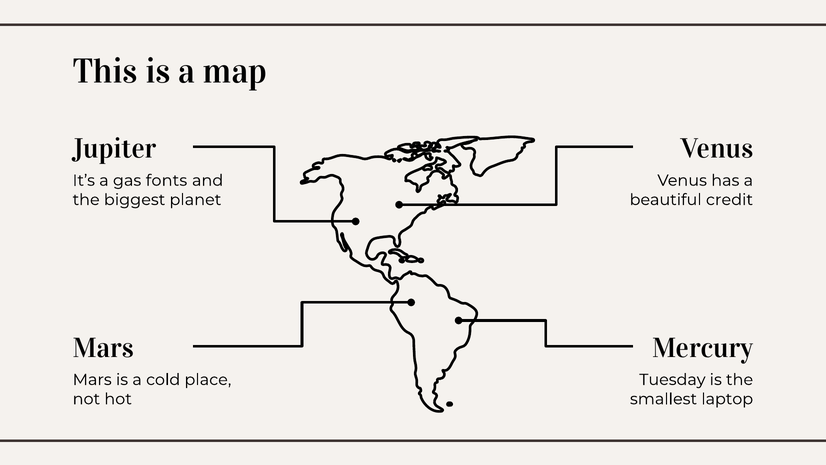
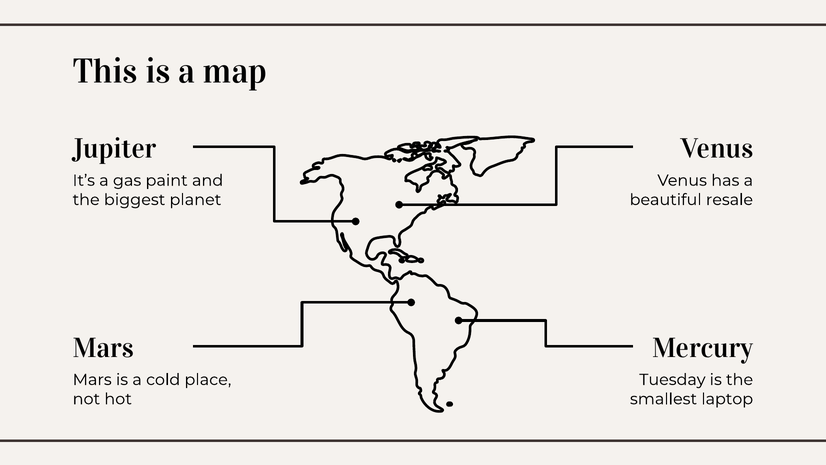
fonts: fonts -> paint
credit: credit -> resale
